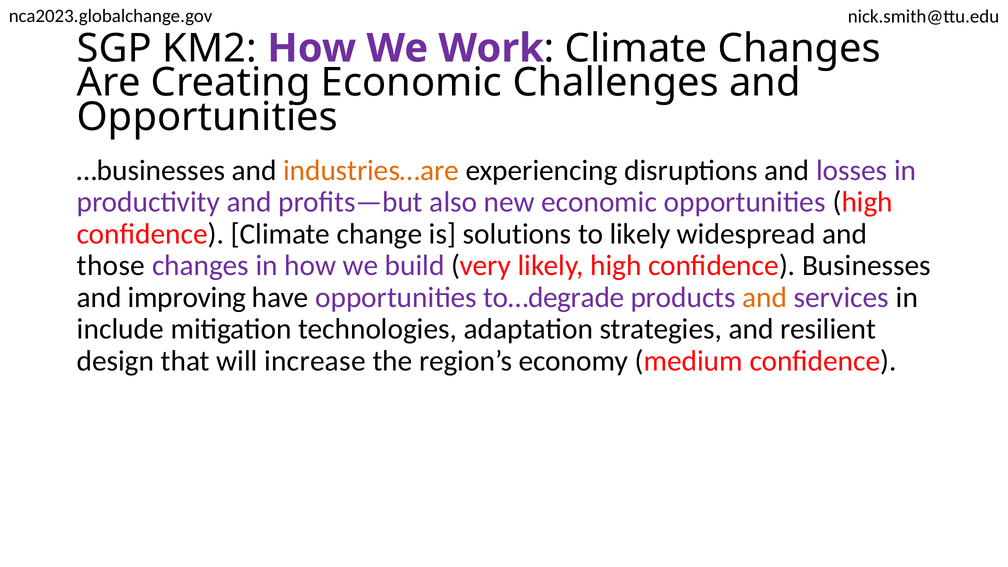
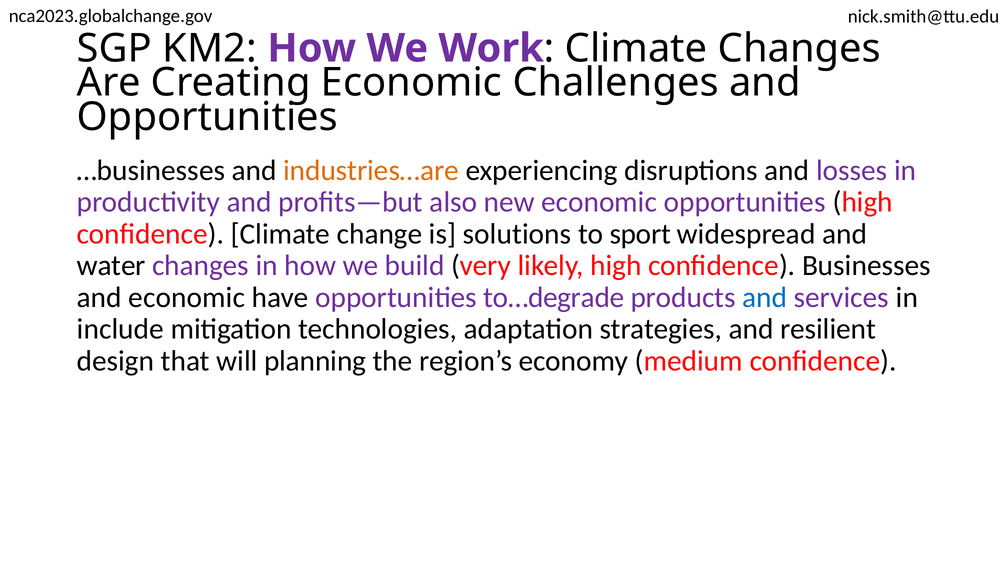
to likely: likely -> sport
those: those -> water
and improving: improving -> economic
and at (765, 297) colour: orange -> blue
increase: increase -> planning
